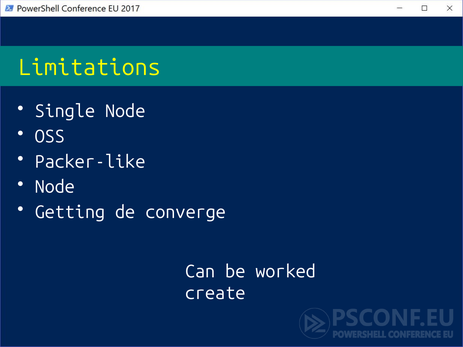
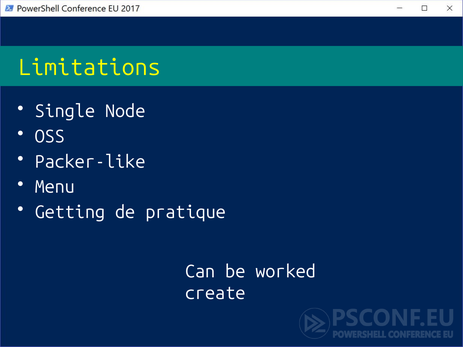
Node at (55, 187): Node -> Menu
converge: converge -> pratique
